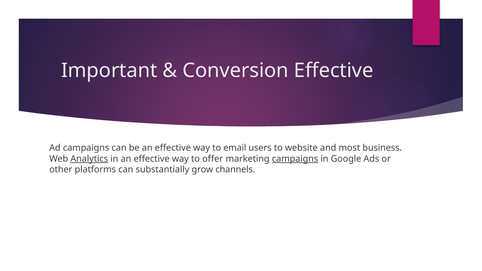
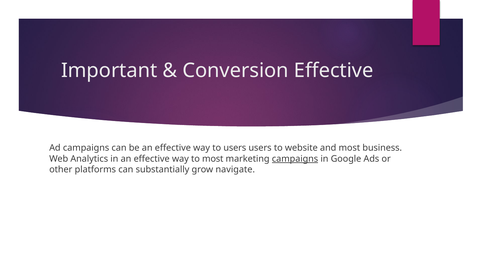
to email: email -> users
Analytics underline: present -> none
to offer: offer -> most
channels: channels -> navigate
